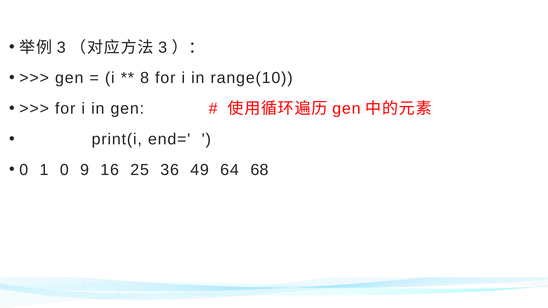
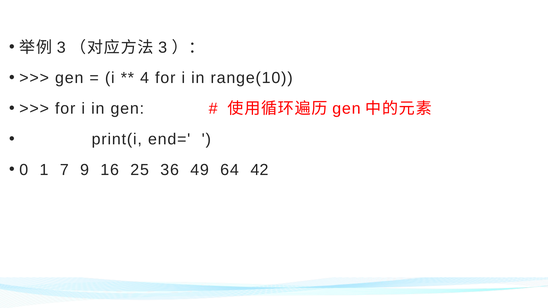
8: 8 -> 4
1 0: 0 -> 7
68: 68 -> 42
